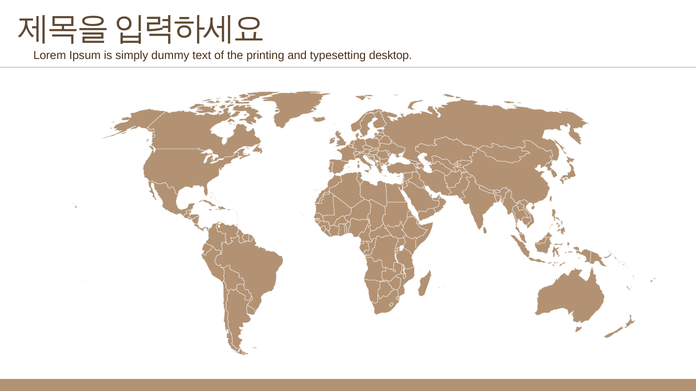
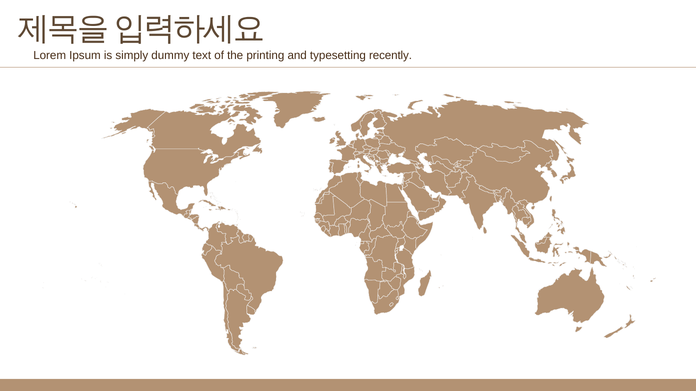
desktop: desktop -> recently
